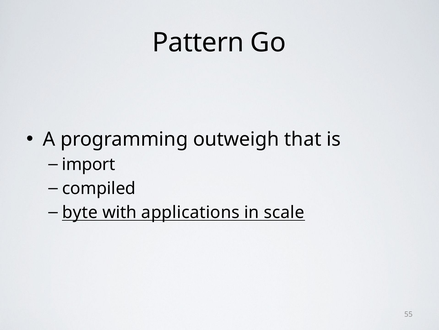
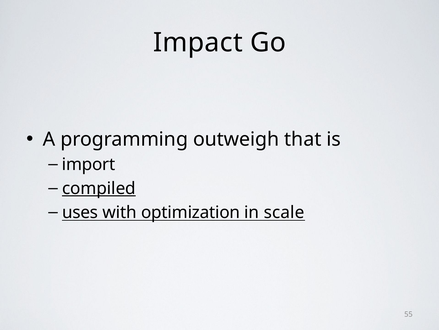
Pattern: Pattern -> Impact
compiled underline: none -> present
byte: byte -> uses
applications: applications -> optimization
